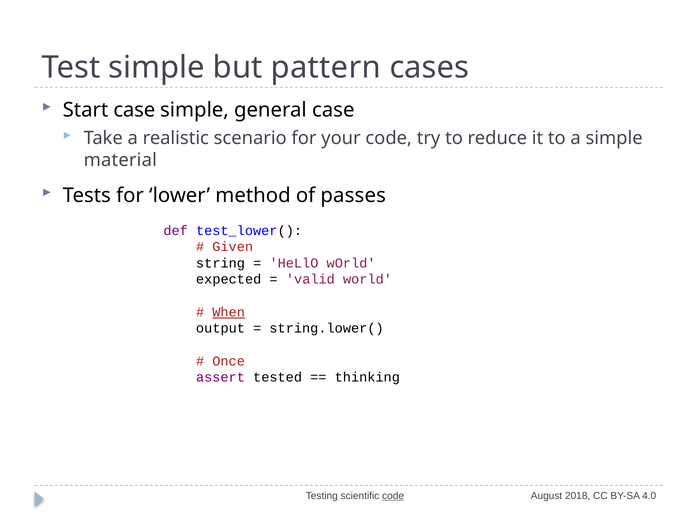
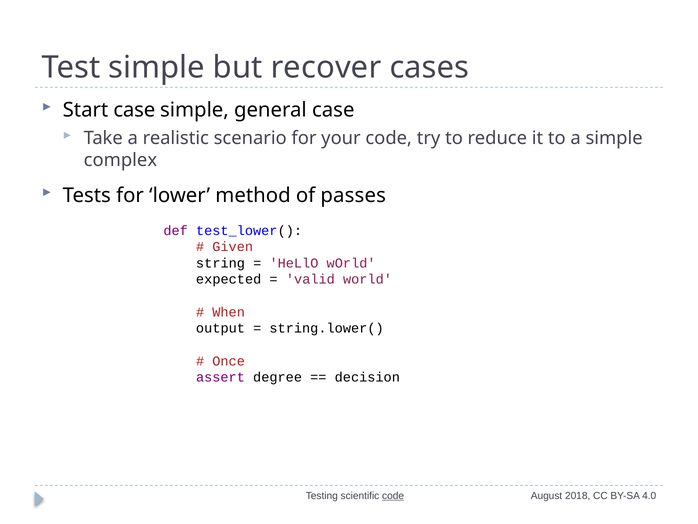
pattern: pattern -> recover
material: material -> complex
When underline: present -> none
tested: tested -> degree
thinking: thinking -> decision
